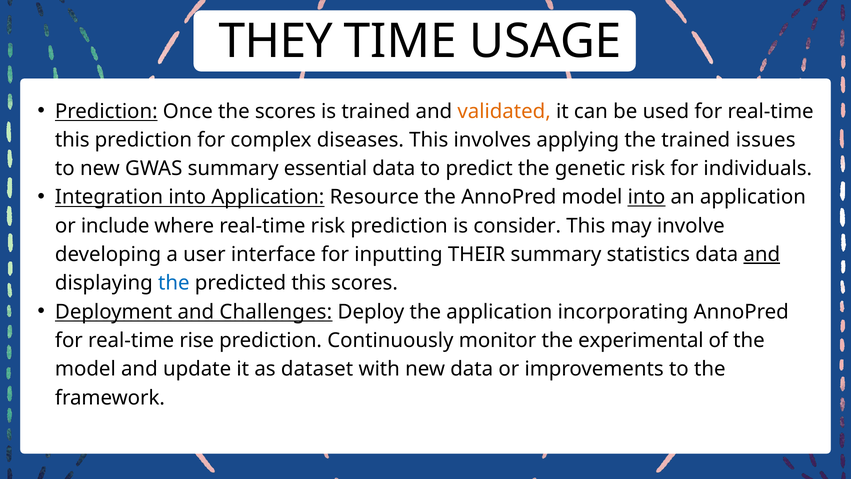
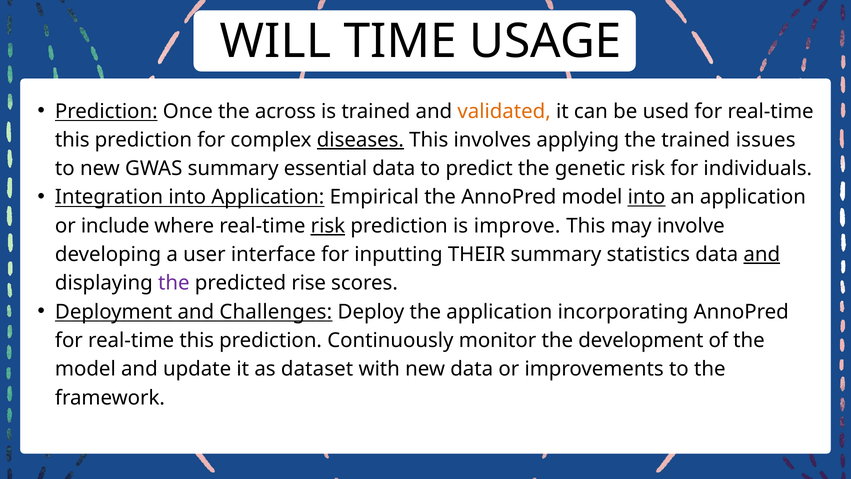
THEY: THEY -> WILL
the scores: scores -> across
diseases underline: none -> present
Resource: Resource -> Empirical
risk at (328, 226) underline: none -> present
consider: consider -> improve
the at (174, 283) colour: blue -> purple
predicted this: this -> rise
rise at (197, 340): rise -> this
experimental: experimental -> development
